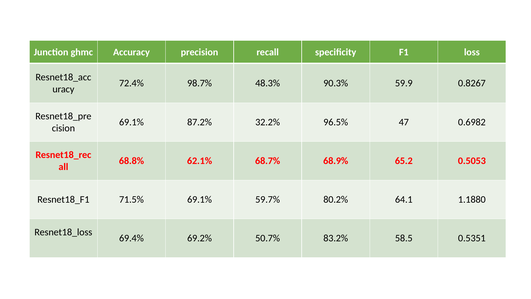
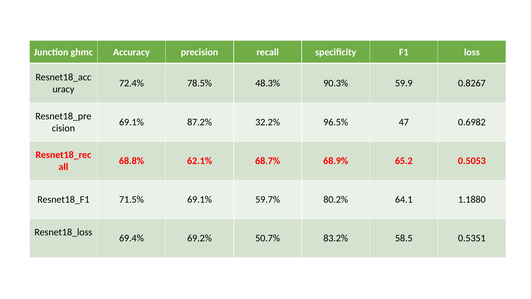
98.7%: 98.7% -> 78.5%
